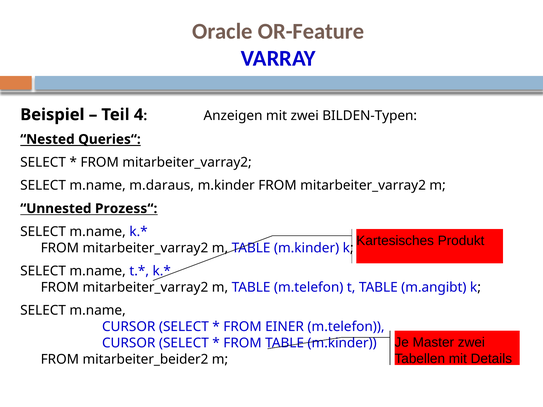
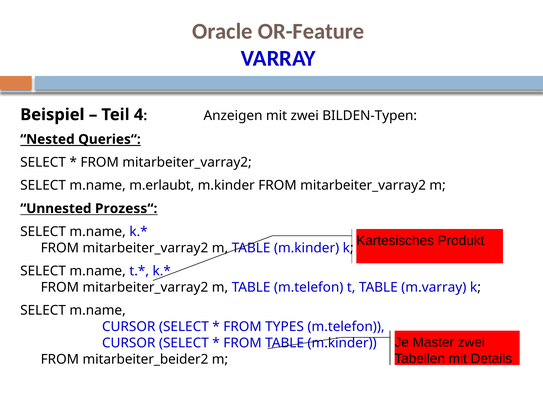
m.daraus: m.daraus -> m.erlaubt
m.angibt: m.angibt -> m.varray
EINER: EINER -> TYPES
